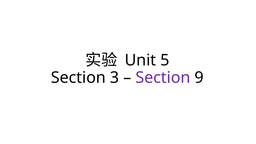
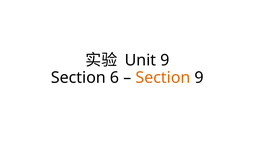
Unit 5: 5 -> 9
3: 3 -> 6
Section at (163, 78) colour: purple -> orange
